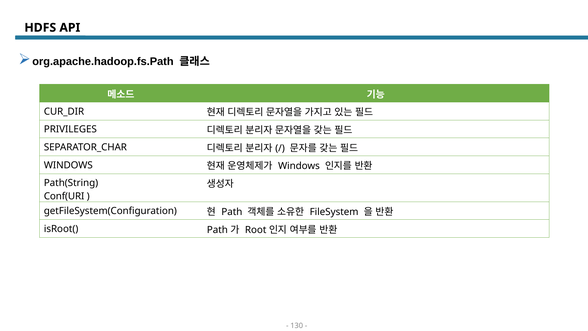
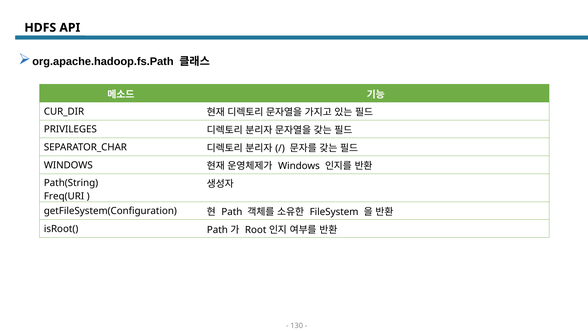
Conf(URI: Conf(URI -> Freq(URI
